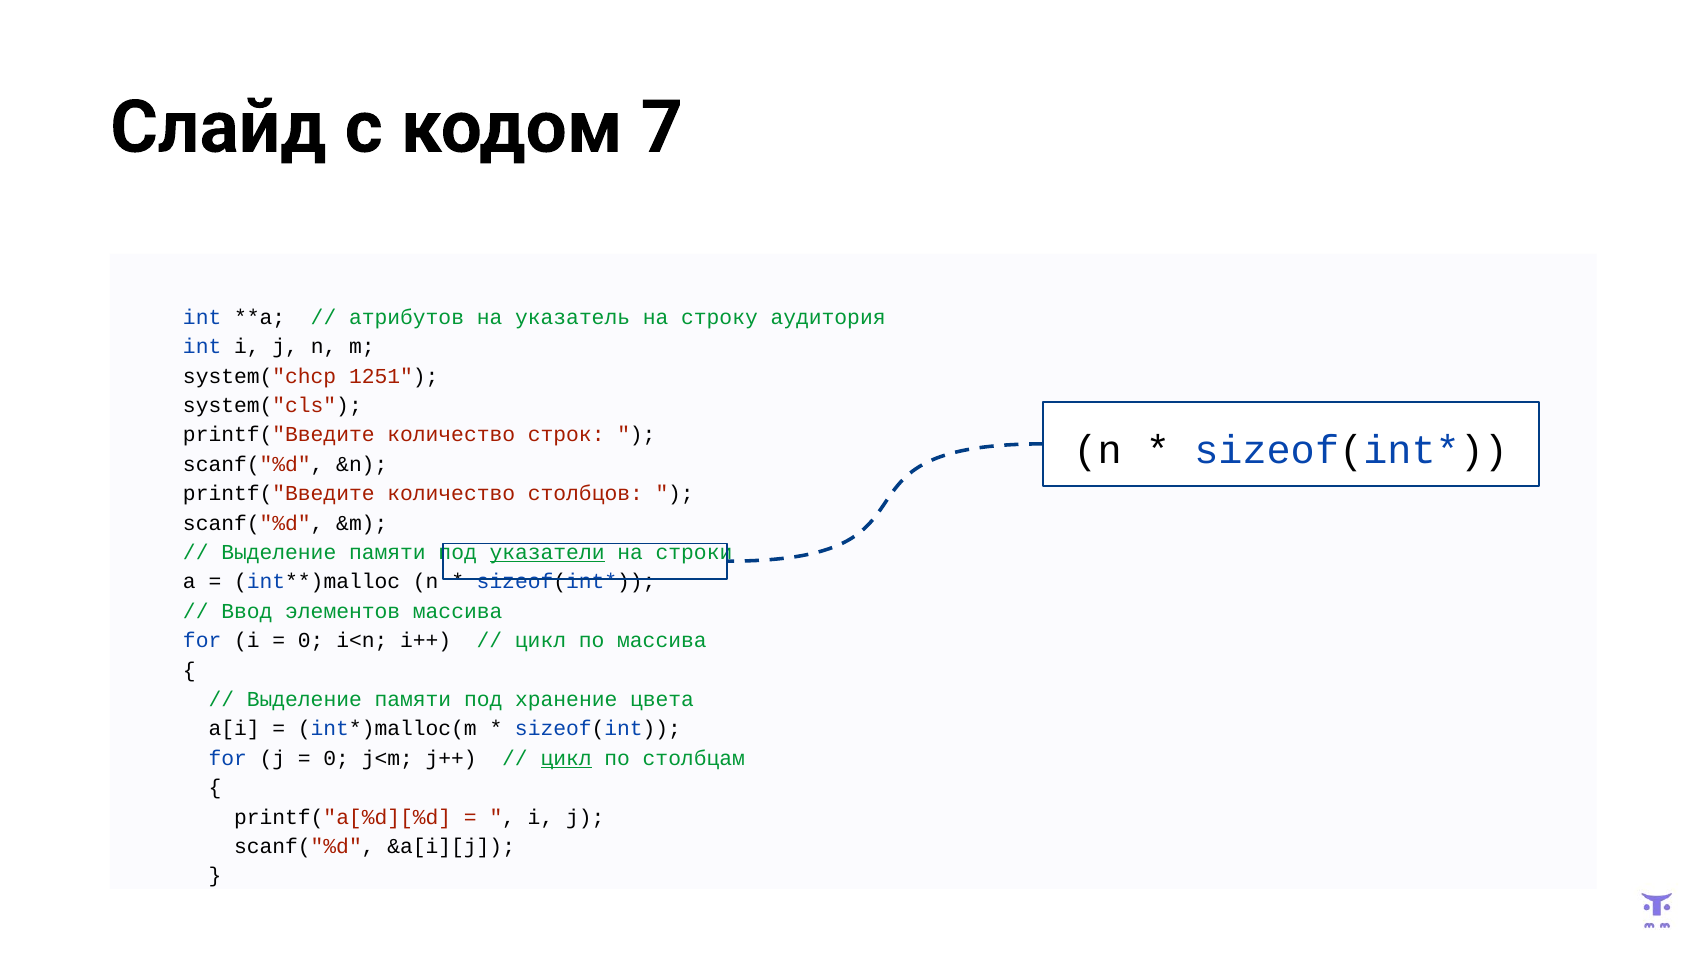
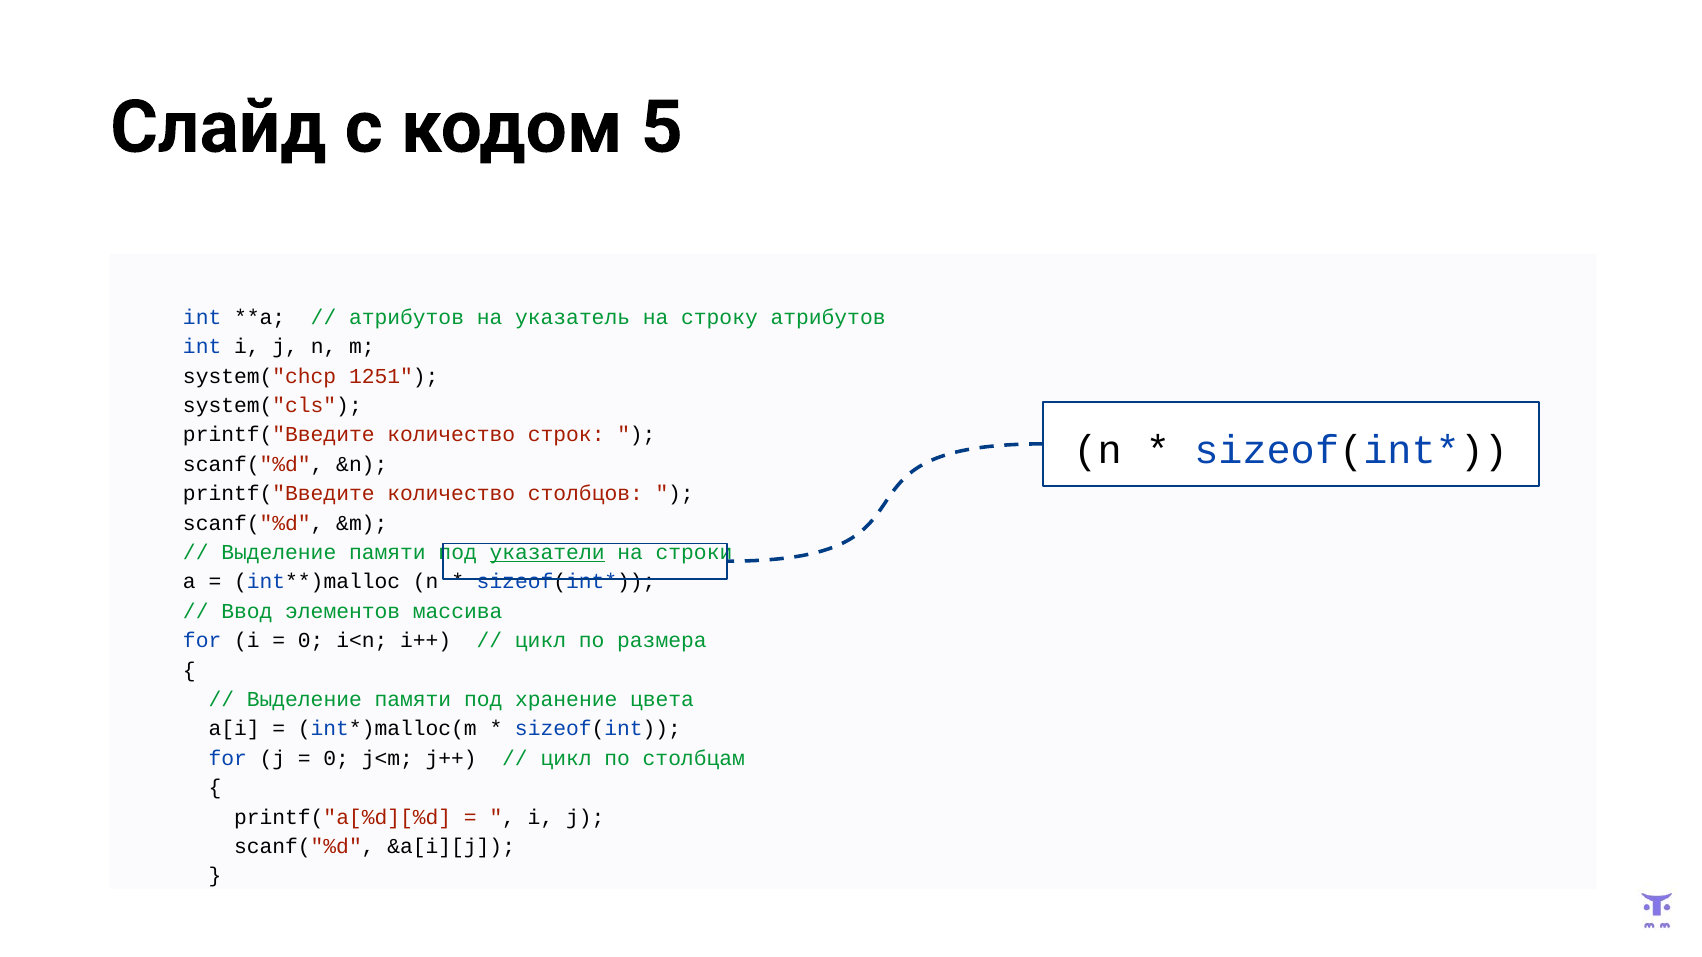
7: 7 -> 5
строку аудитория: аудитория -> атрибутов
по массива: массива -> размера
цикл at (566, 759) underline: present -> none
